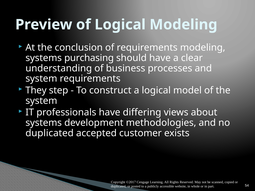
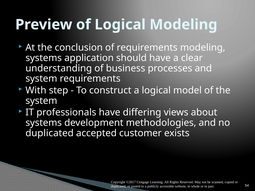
purchasing: purchasing -> application
They: They -> With
